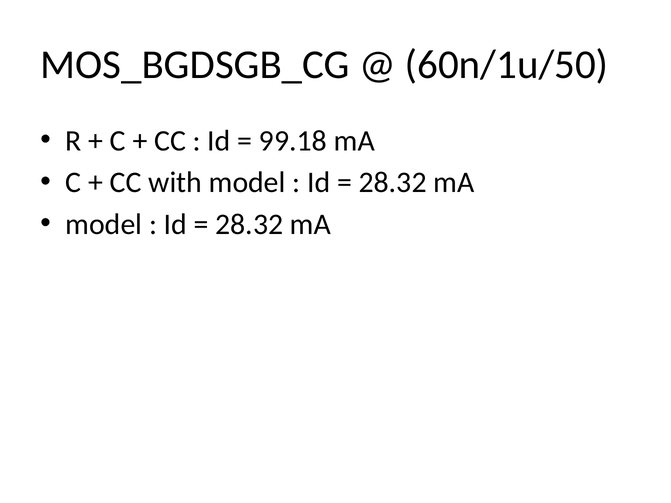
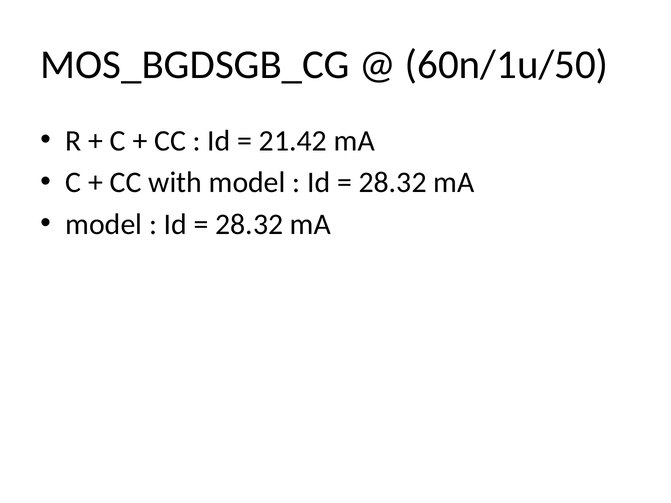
99.18: 99.18 -> 21.42
